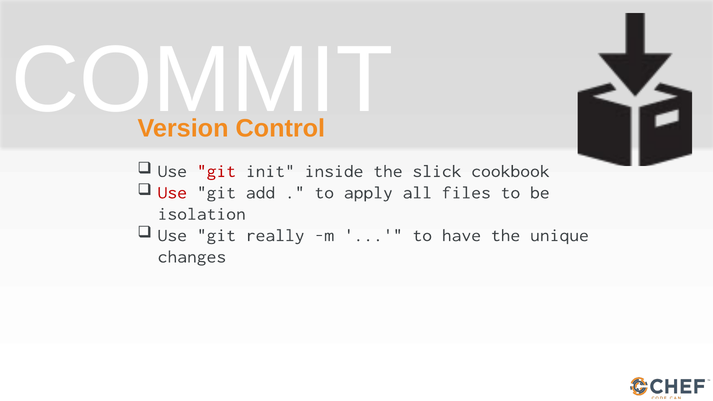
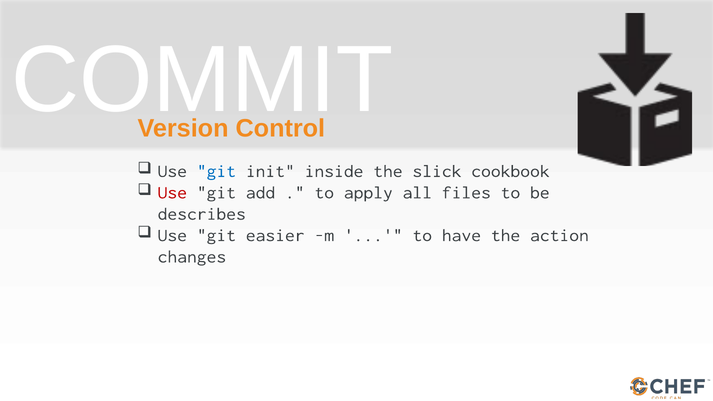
git at (216, 171) colour: red -> blue
isolation: isolation -> describes
really: really -> easier
unique: unique -> action
